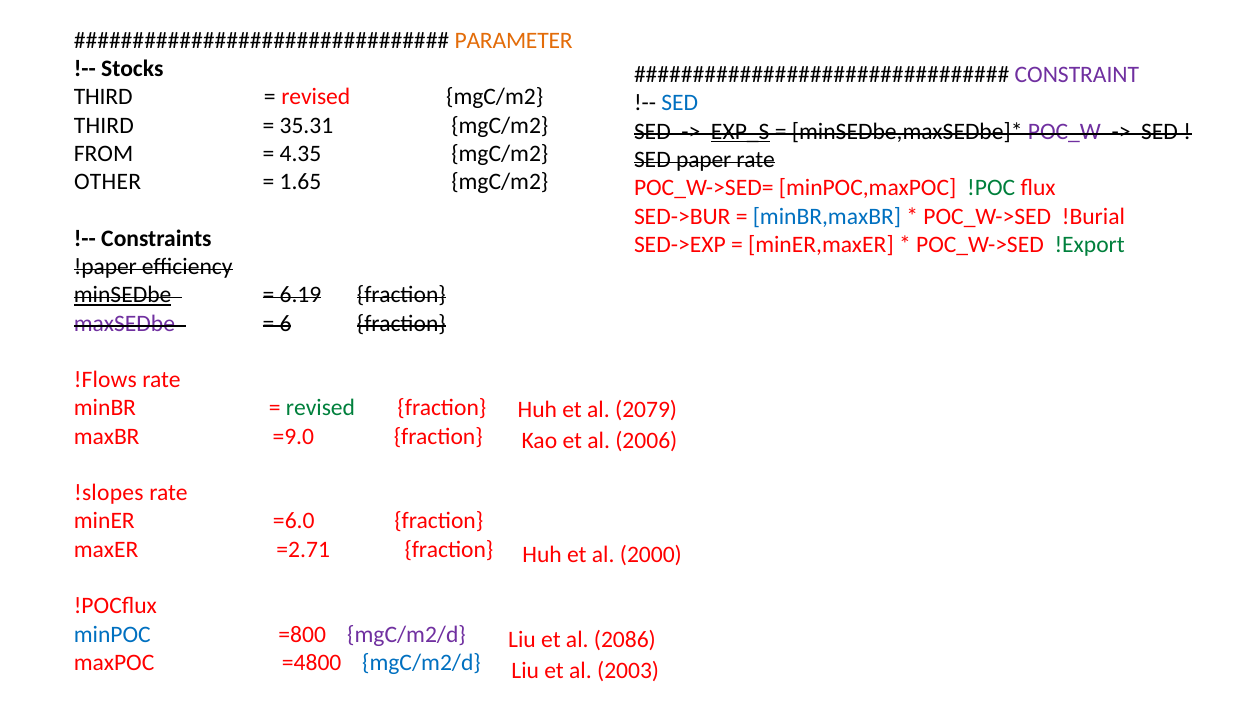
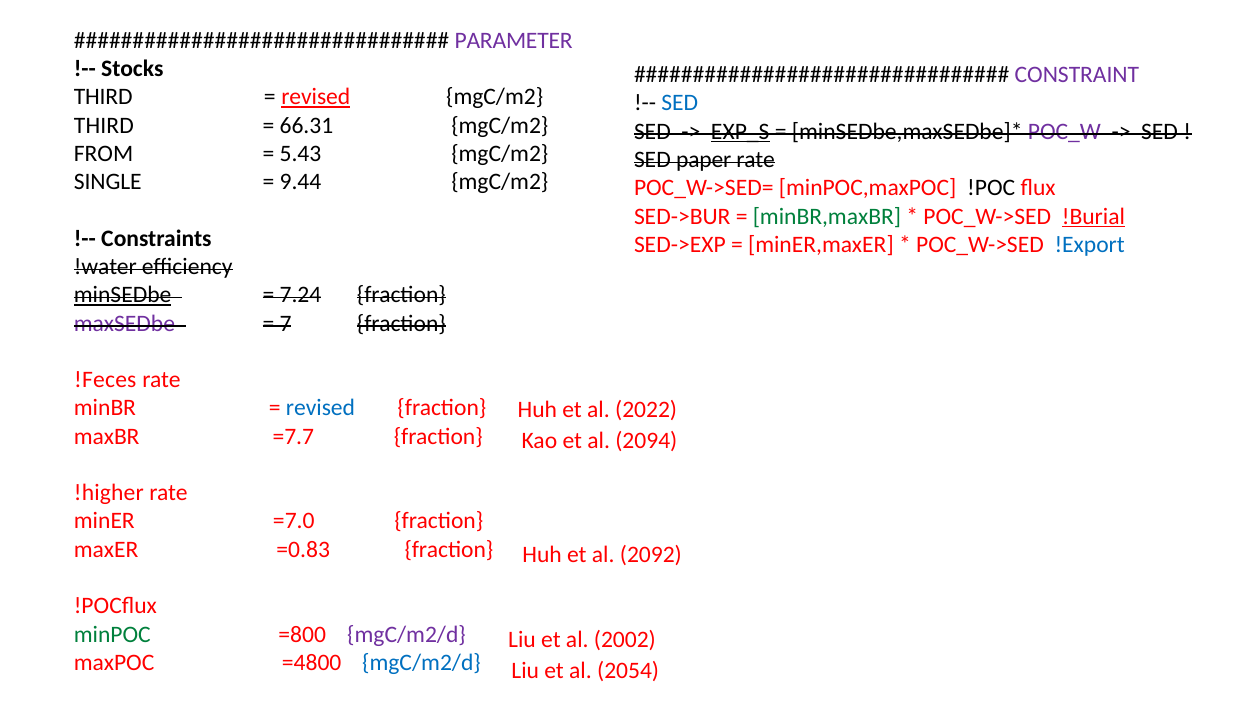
PARAMETER colour: orange -> purple
revised at (316, 97) underline: none -> present
35.31: 35.31 -> 66.31
4.35: 4.35 -> 5.43
OTHER: OTHER -> SINGLE
1.65: 1.65 -> 9.44
!POC colour: green -> black
minBR,maxBR colour: blue -> green
!Burial underline: none -> present
!Export colour: green -> blue
!paper: !paper -> !water
6.19: 6.19 -> 7.24
6: 6 -> 7
!Flows: !Flows -> !Feces
revised at (320, 408) colour: green -> blue
2079: 2079 -> 2022
=9.0: =9.0 -> =7.7
2006: 2006 -> 2094
!slopes: !slopes -> !higher
=6.0: =6.0 -> =7.0
=2.71: =2.71 -> =0.83
2000: 2000 -> 2092
minPOC colour: blue -> green
2086: 2086 -> 2002
2003: 2003 -> 2054
